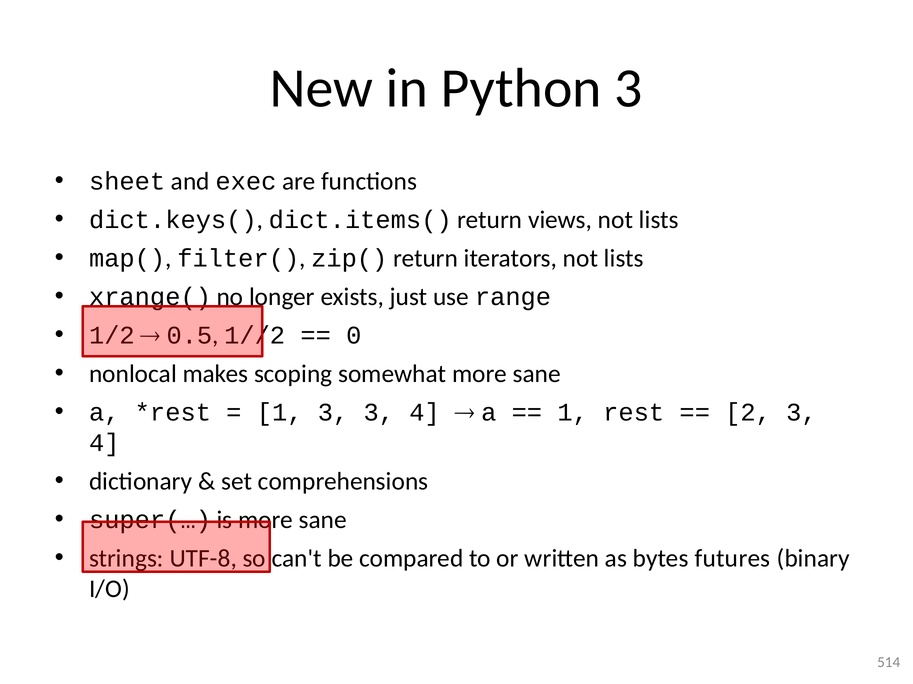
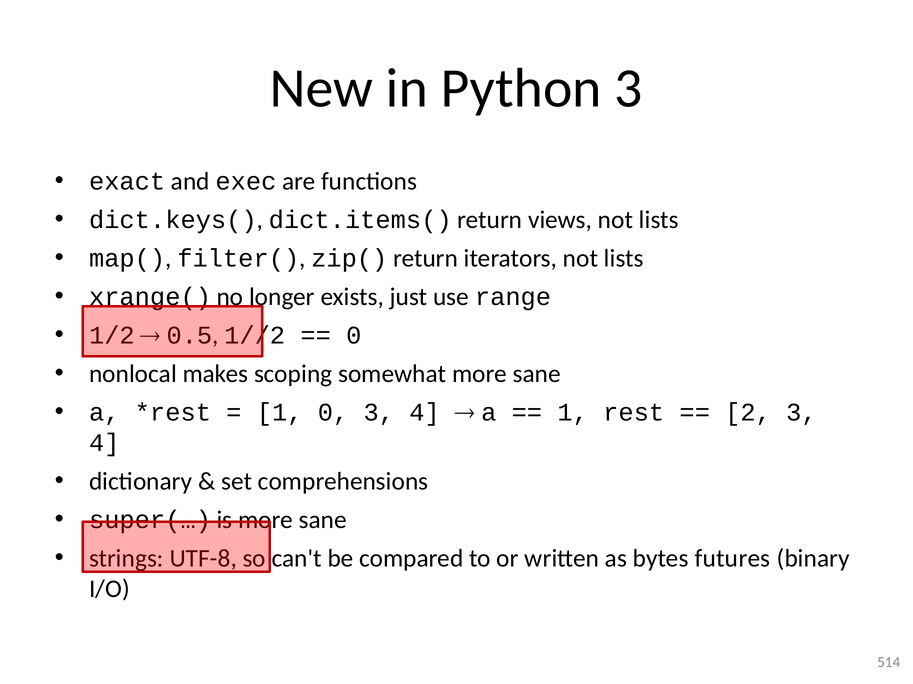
sheet: sheet -> exact
1 3: 3 -> 0
